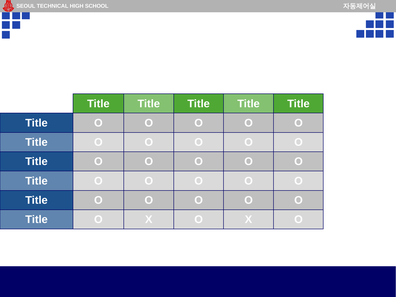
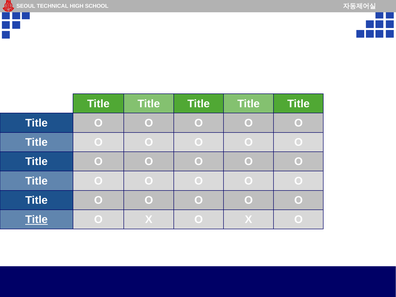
Title at (36, 220) underline: none -> present
